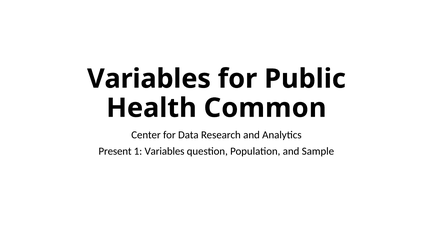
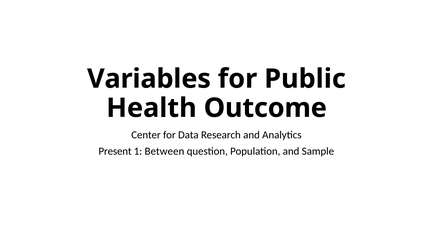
Common: Common -> Outcome
1 Variables: Variables -> Between
